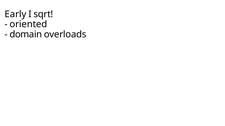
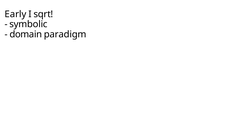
oriented: oriented -> symbolic
overloads: overloads -> paradigm
